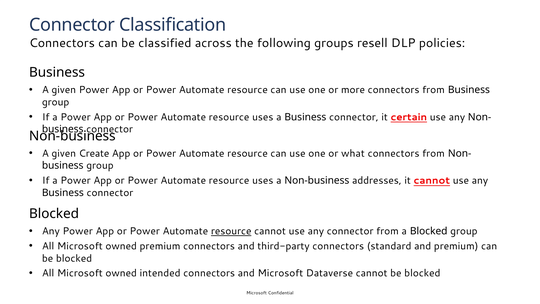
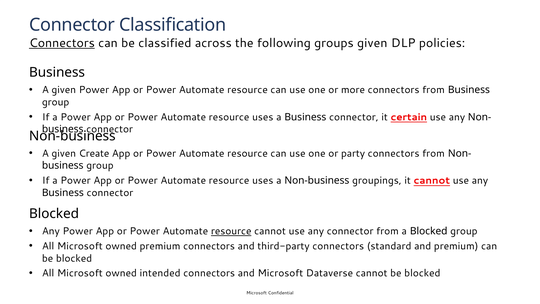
Connectors at (62, 43) underline: none -> present
groups resell: resell -> given
what: what -> party
addresses: addresses -> groupings
